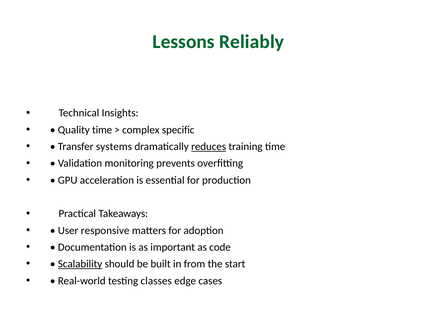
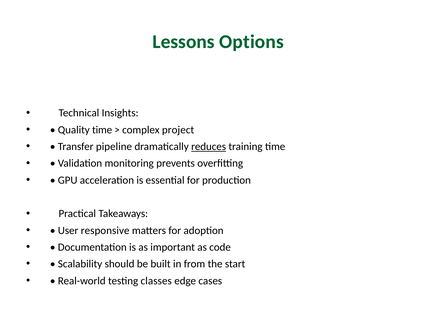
Reliably: Reliably -> Options
specific: specific -> project
systems: systems -> pipeline
Scalability underline: present -> none
